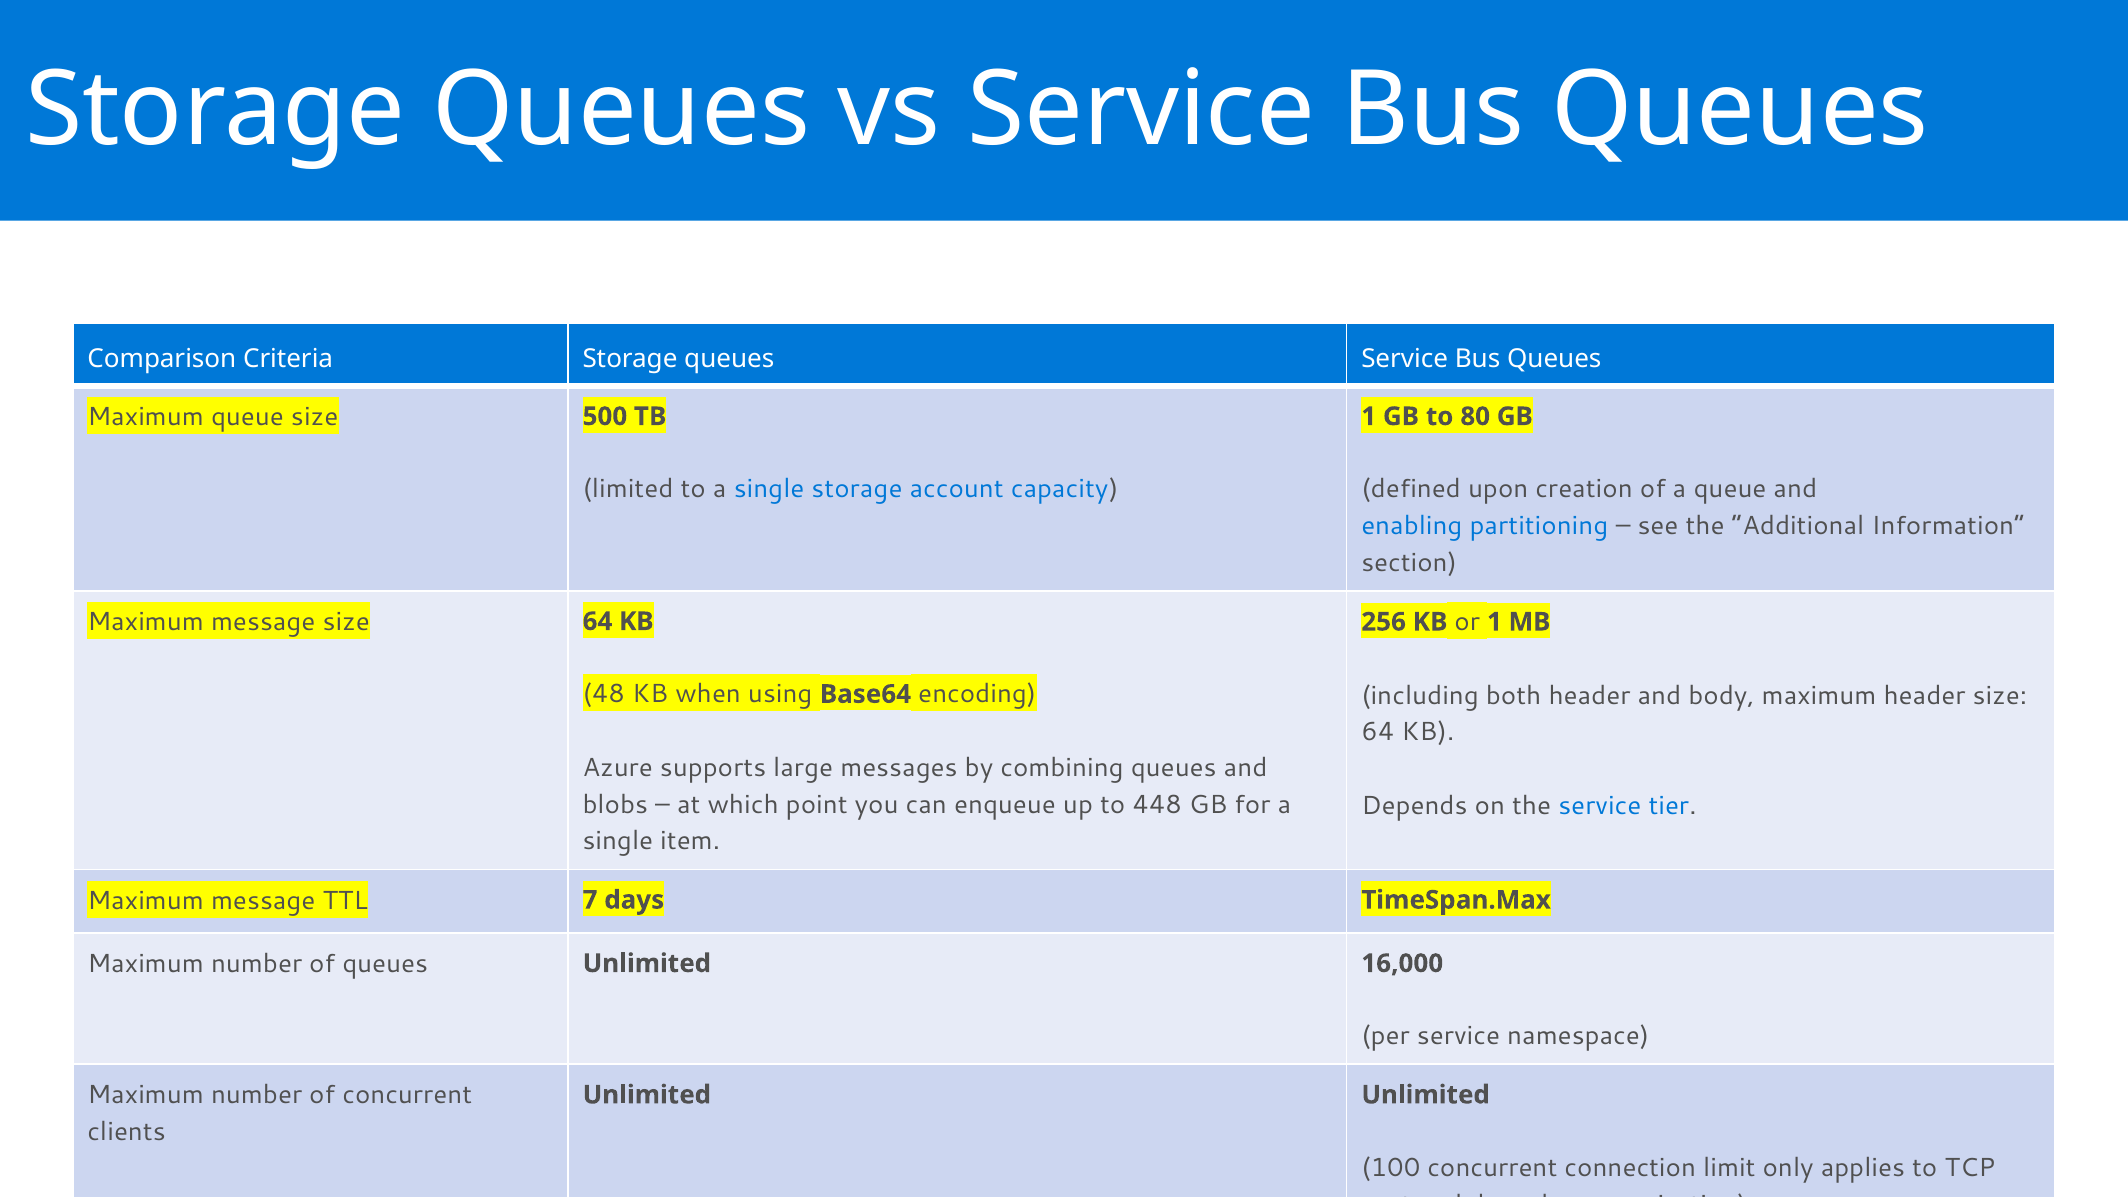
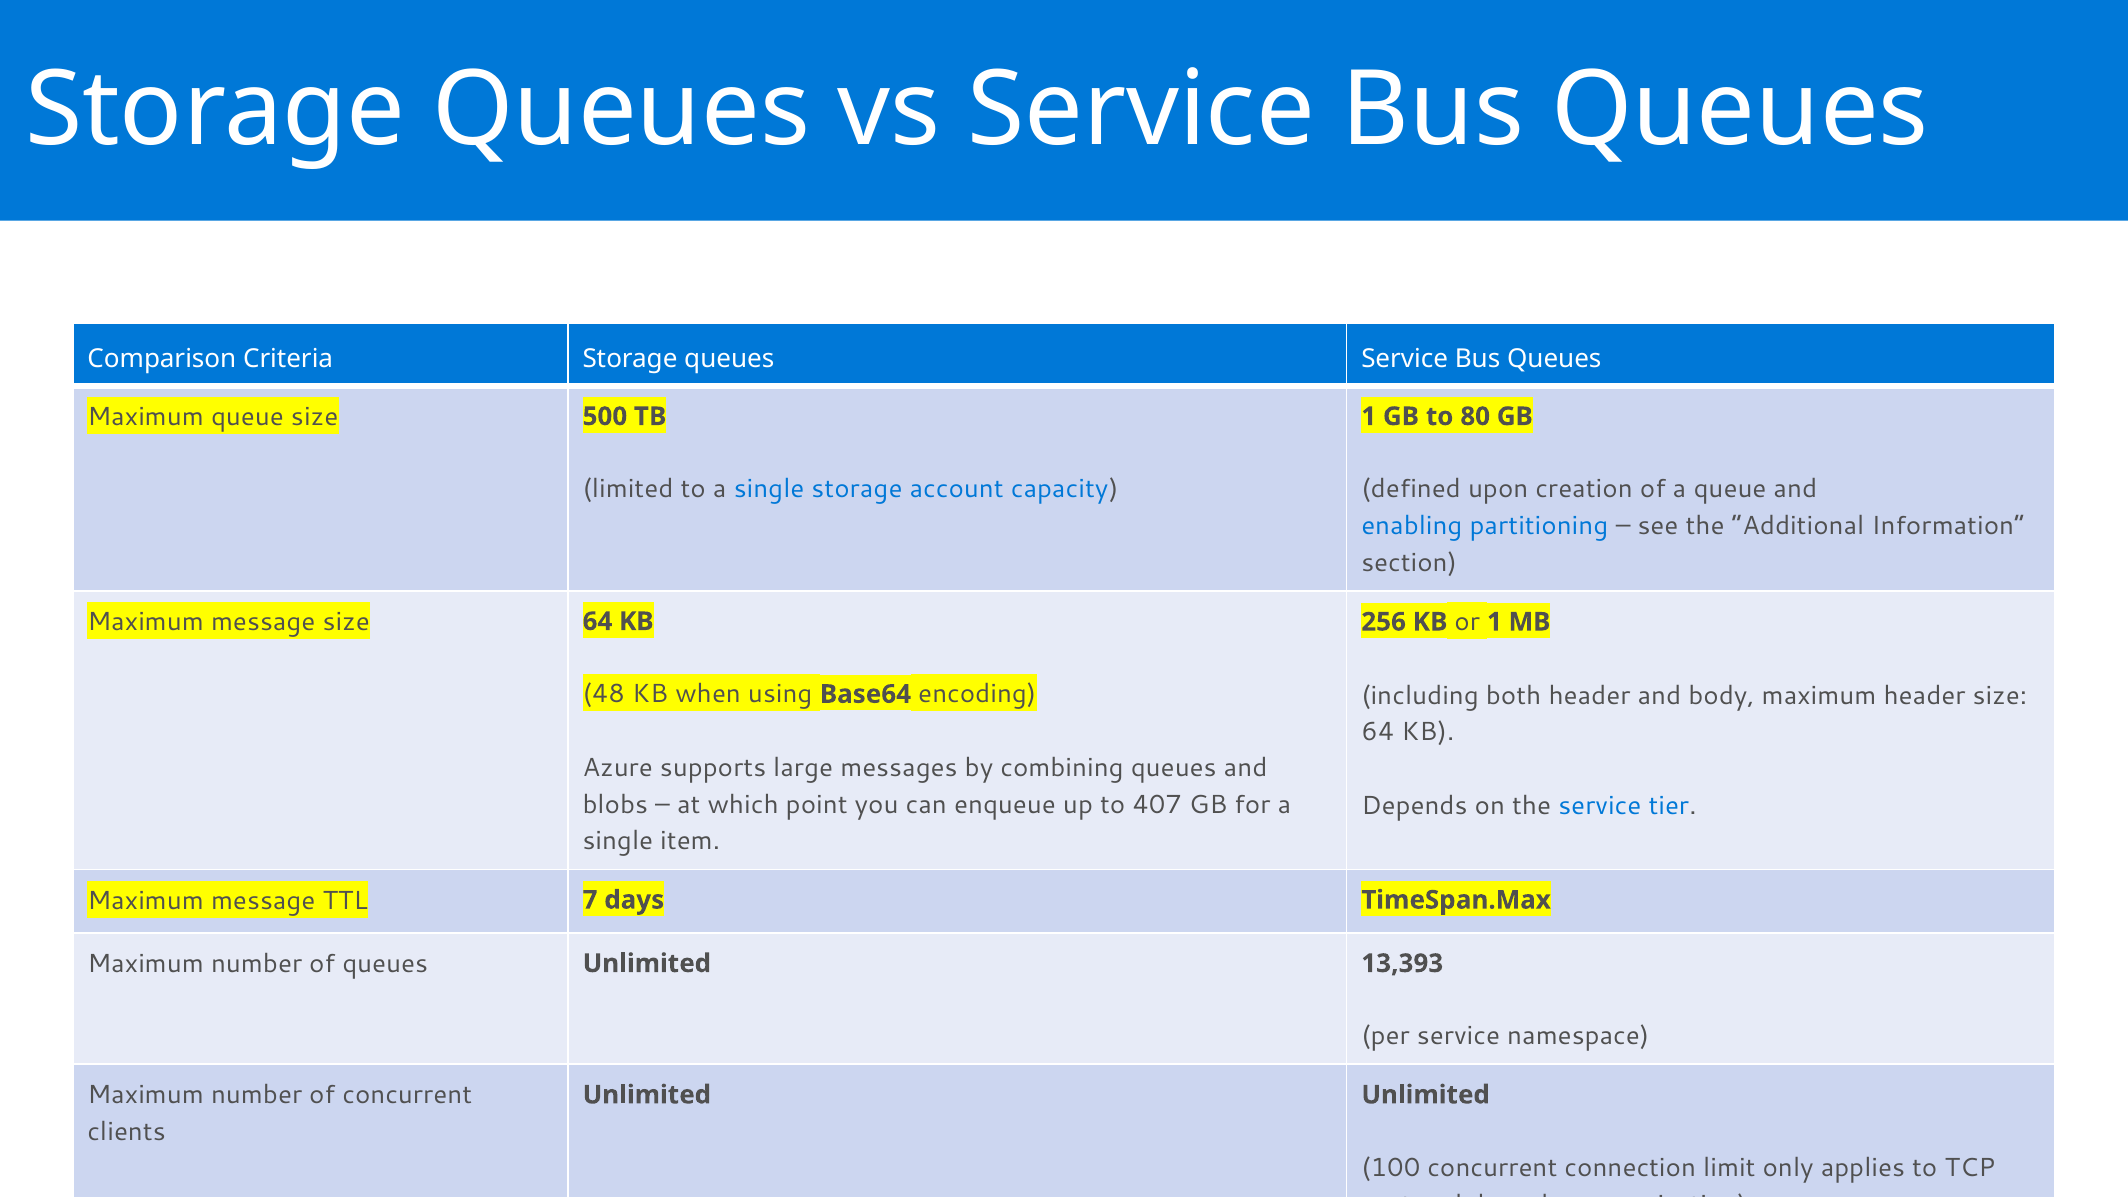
448: 448 -> 407
16,000: 16,000 -> 13,393
